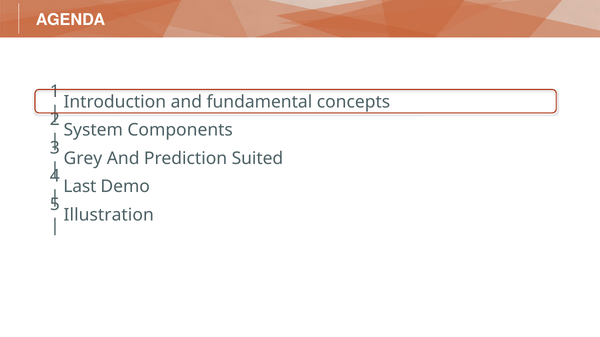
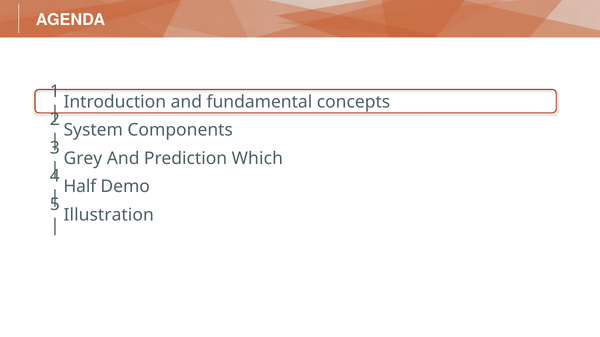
Suited: Suited -> Which
Last: Last -> Half
